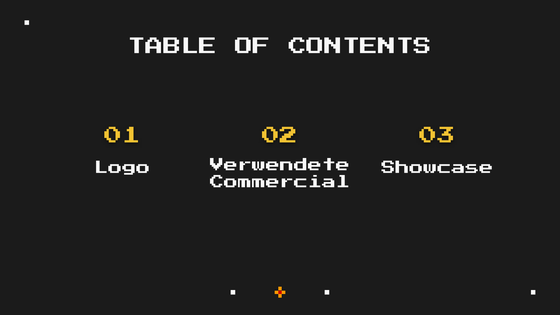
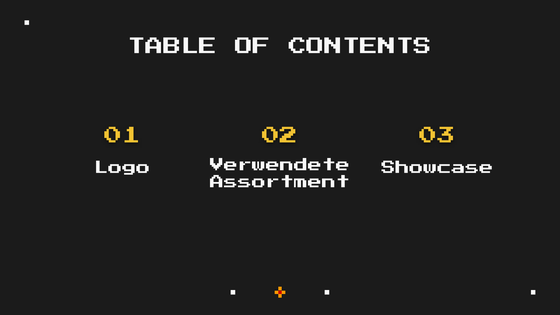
Commercial: Commercial -> Assortment
